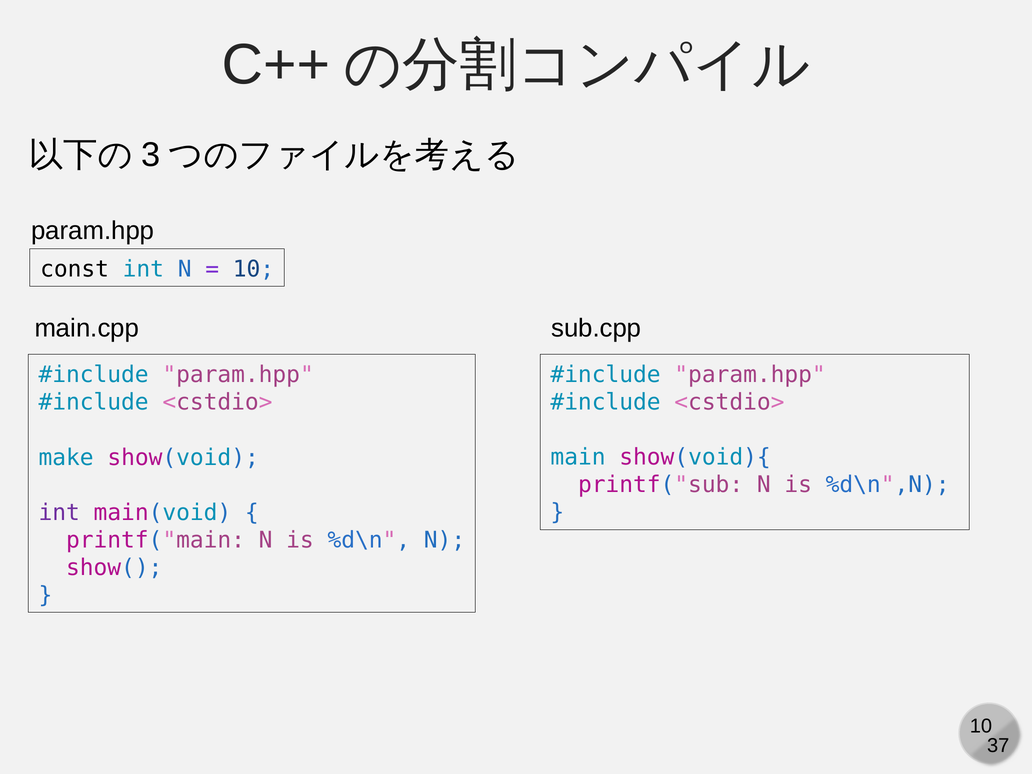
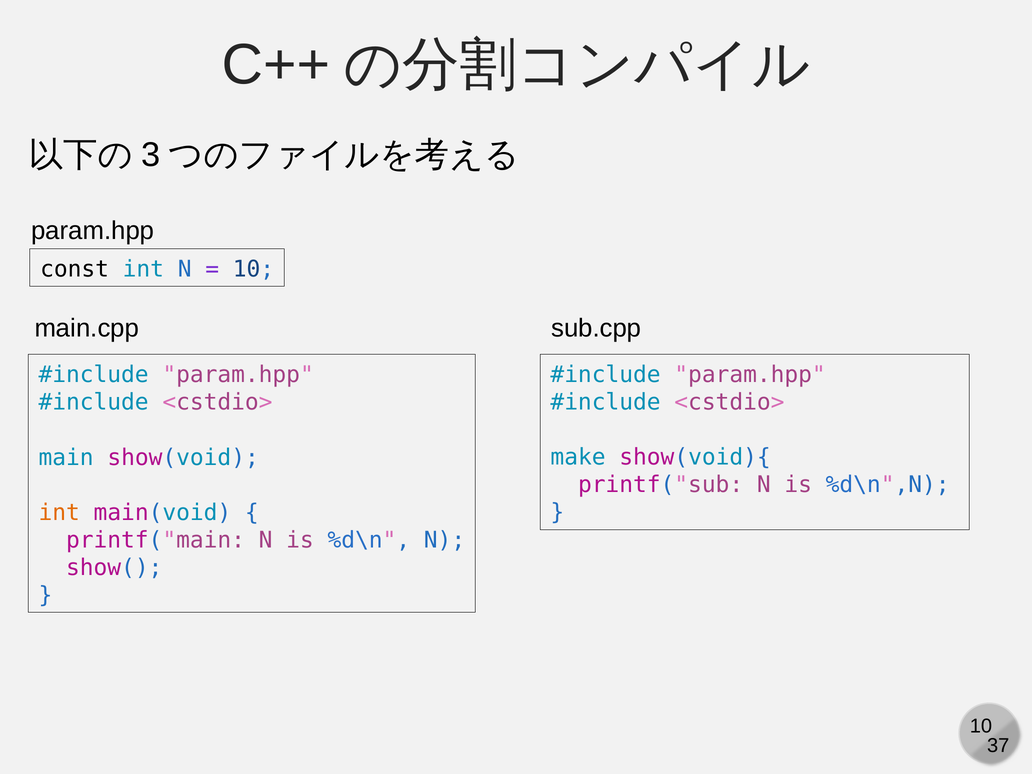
make: make -> main
main: main -> make
int at (59, 512) colour: purple -> orange
